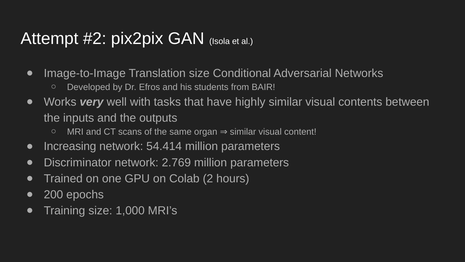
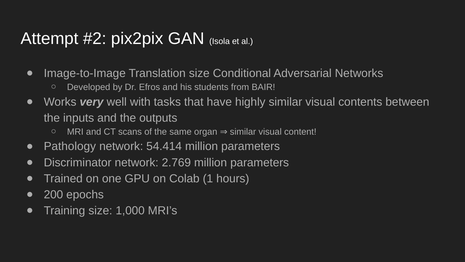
Increasing: Increasing -> Pathology
2: 2 -> 1
